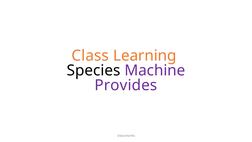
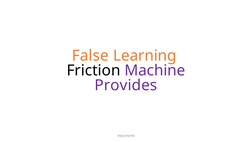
Class: Class -> False
Species: Species -> Friction
